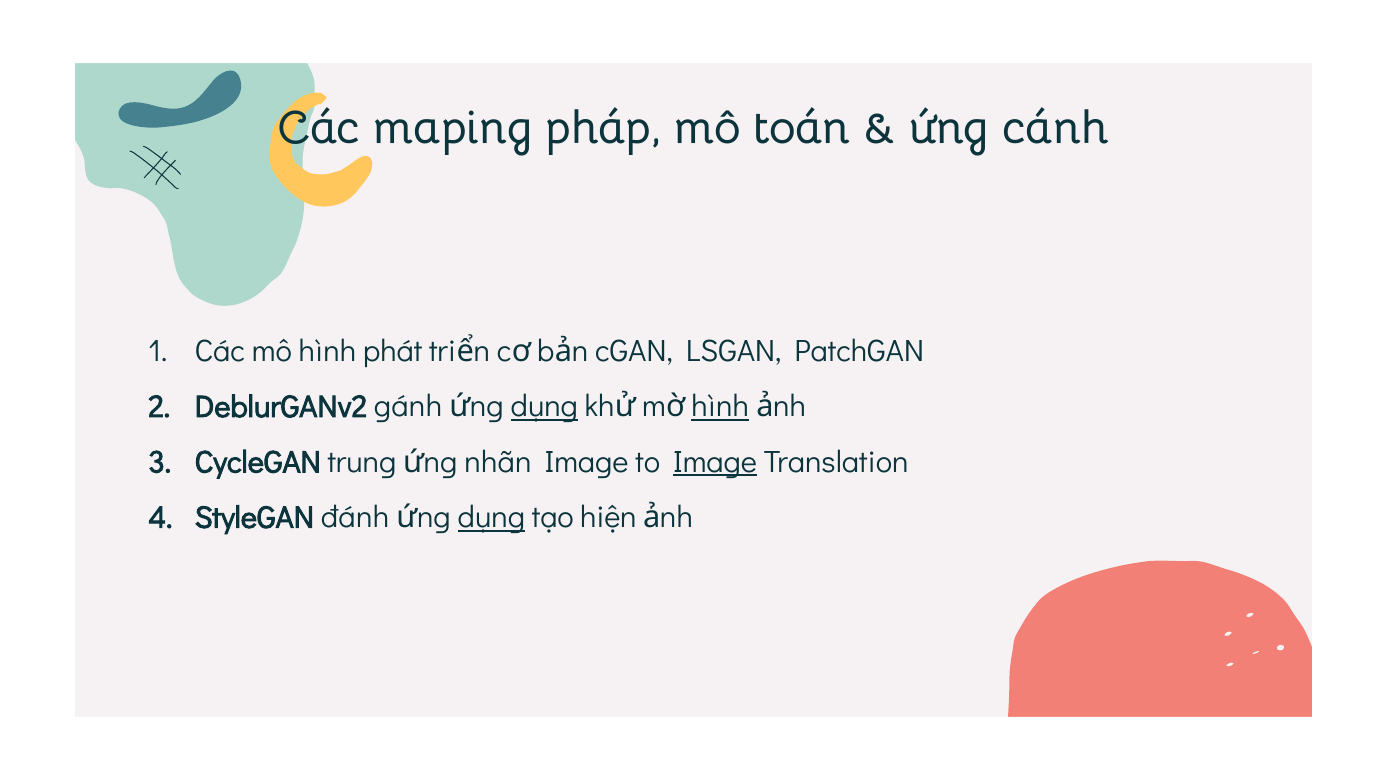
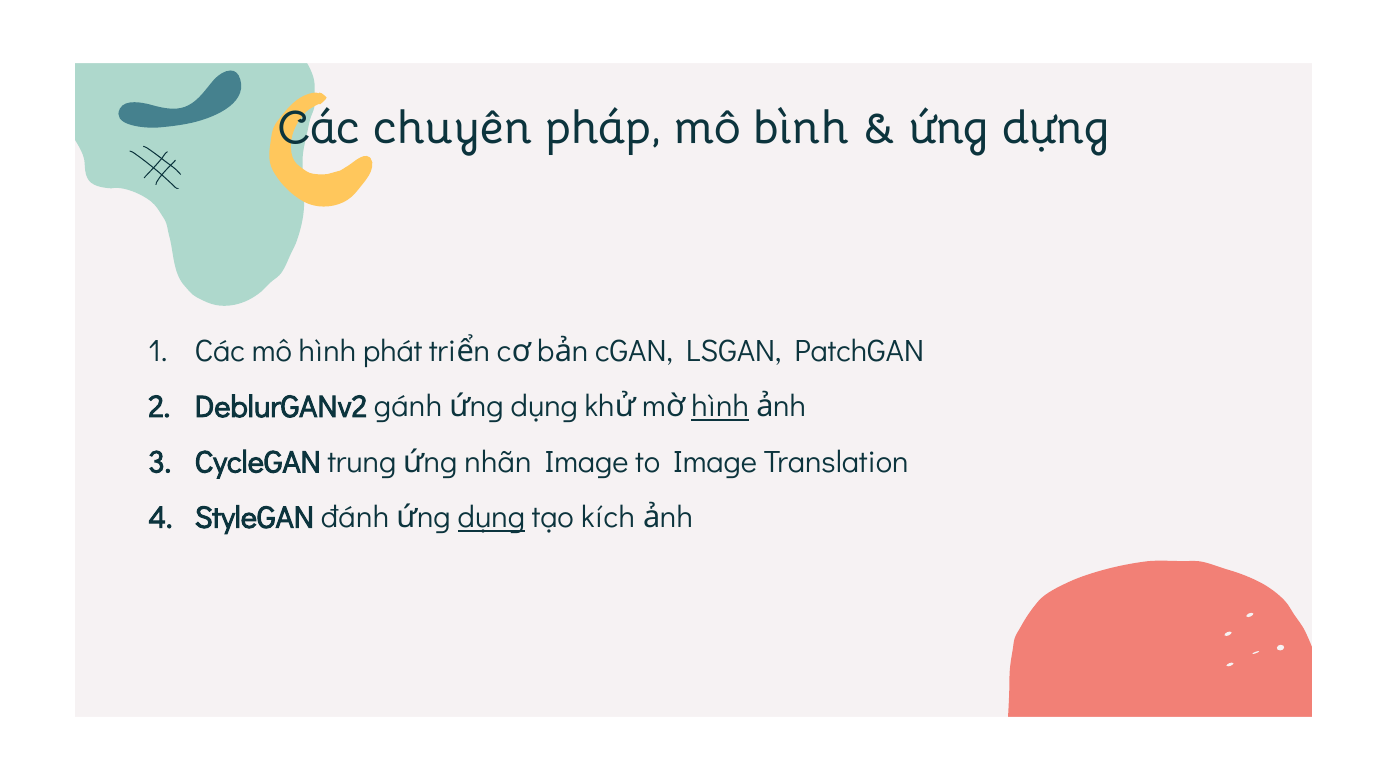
maping: maping -> chuyên
toán: toán -> bình
cánh: cánh -> dựng
dụng at (544, 407) underline: present -> none
Image at (715, 462) underline: present -> none
hiện: hiện -> kích
